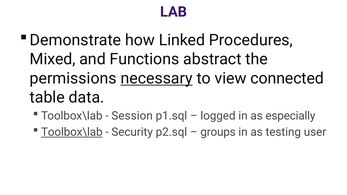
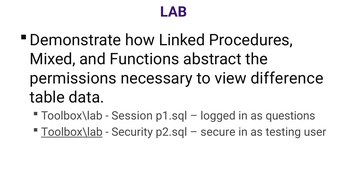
necessary underline: present -> none
connected: connected -> difference
especially: especially -> questions
groups: groups -> secure
